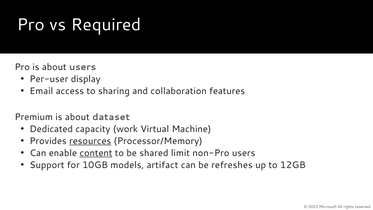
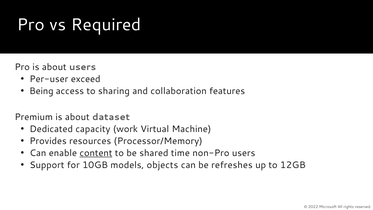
display: display -> exceed
Email: Email -> Being
resources underline: present -> none
limit: limit -> time
artifact: artifact -> objects
